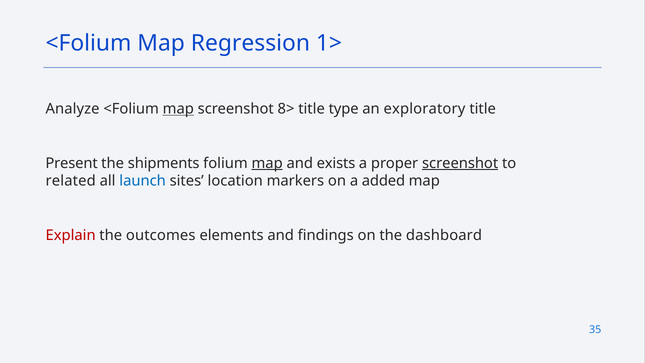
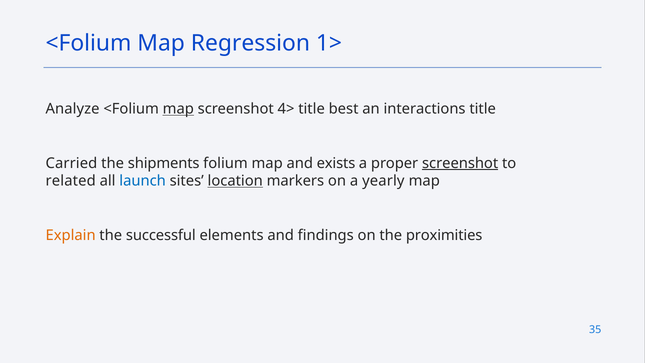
8>: 8> -> 4>
type: type -> best
exploratory: exploratory -> interactions
Present: Present -> Carried
map at (267, 163) underline: present -> none
location underline: none -> present
added: added -> yearly
Explain colour: red -> orange
outcomes: outcomes -> successful
dashboard: dashboard -> proximities
